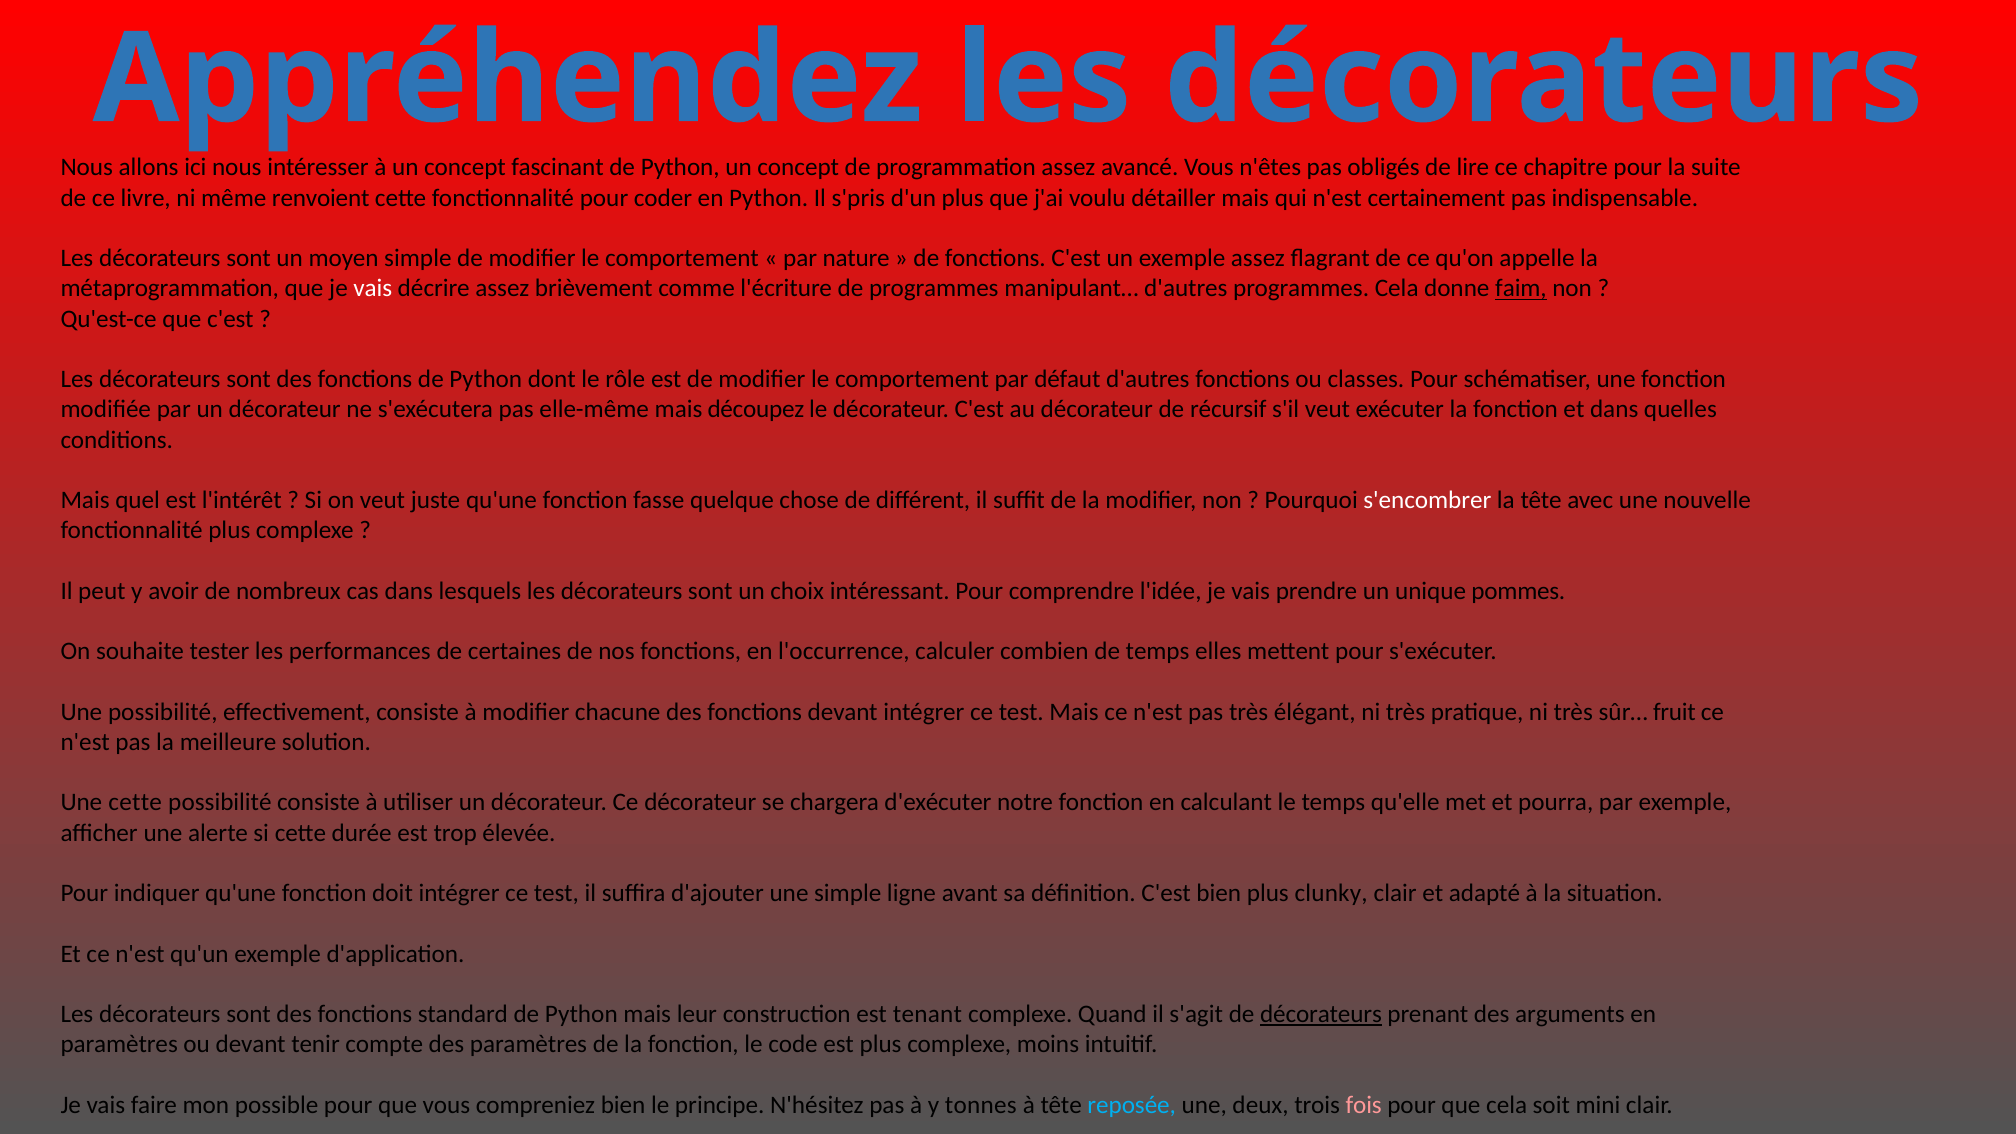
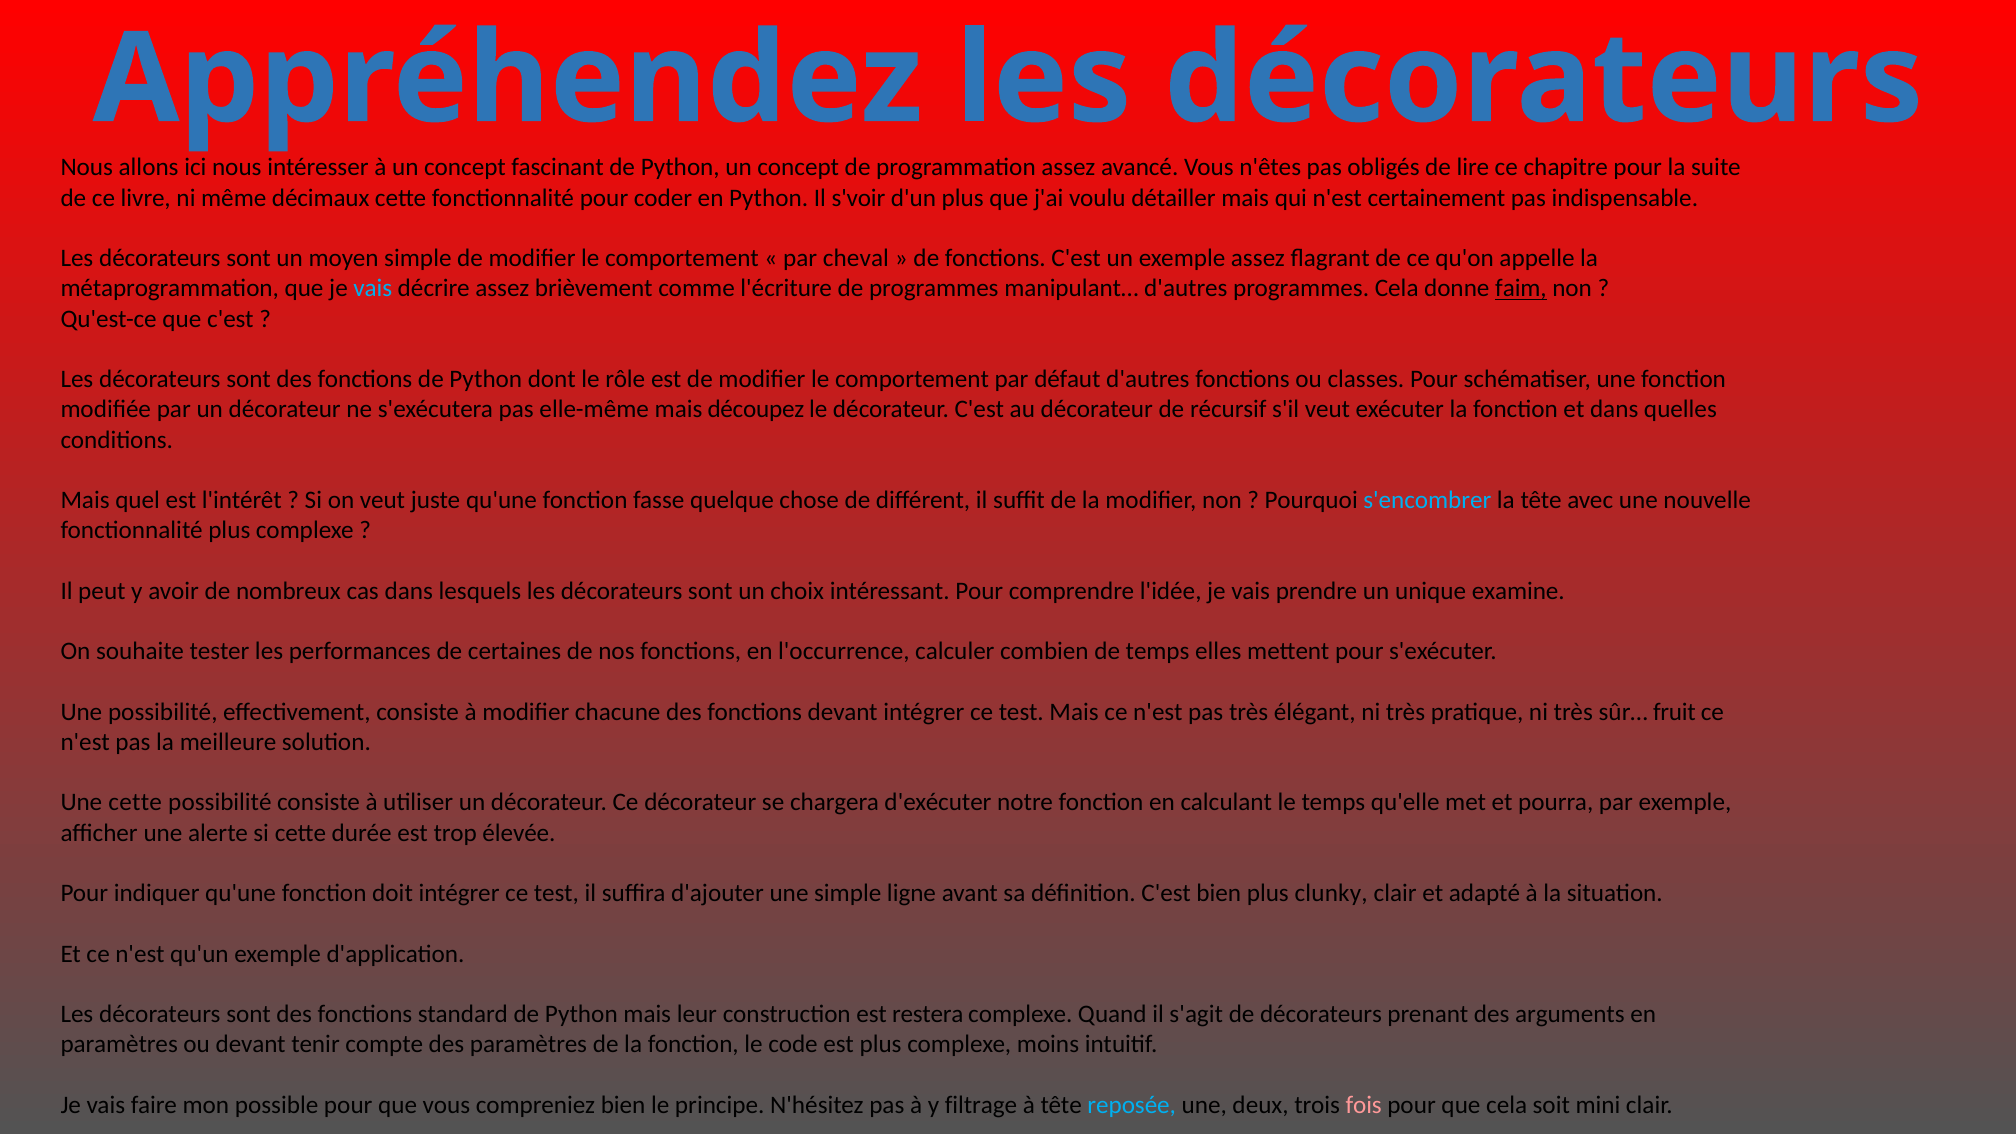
renvoient: renvoient -> décimaux
s'pris: s'pris -> s'voir
nature: nature -> cheval
vais at (373, 289) colour: white -> light blue
s'encombrer colour: white -> light blue
pommes: pommes -> examine
tenant: tenant -> restera
décorateurs at (1321, 1014) underline: present -> none
tonnes: tonnes -> filtrage
